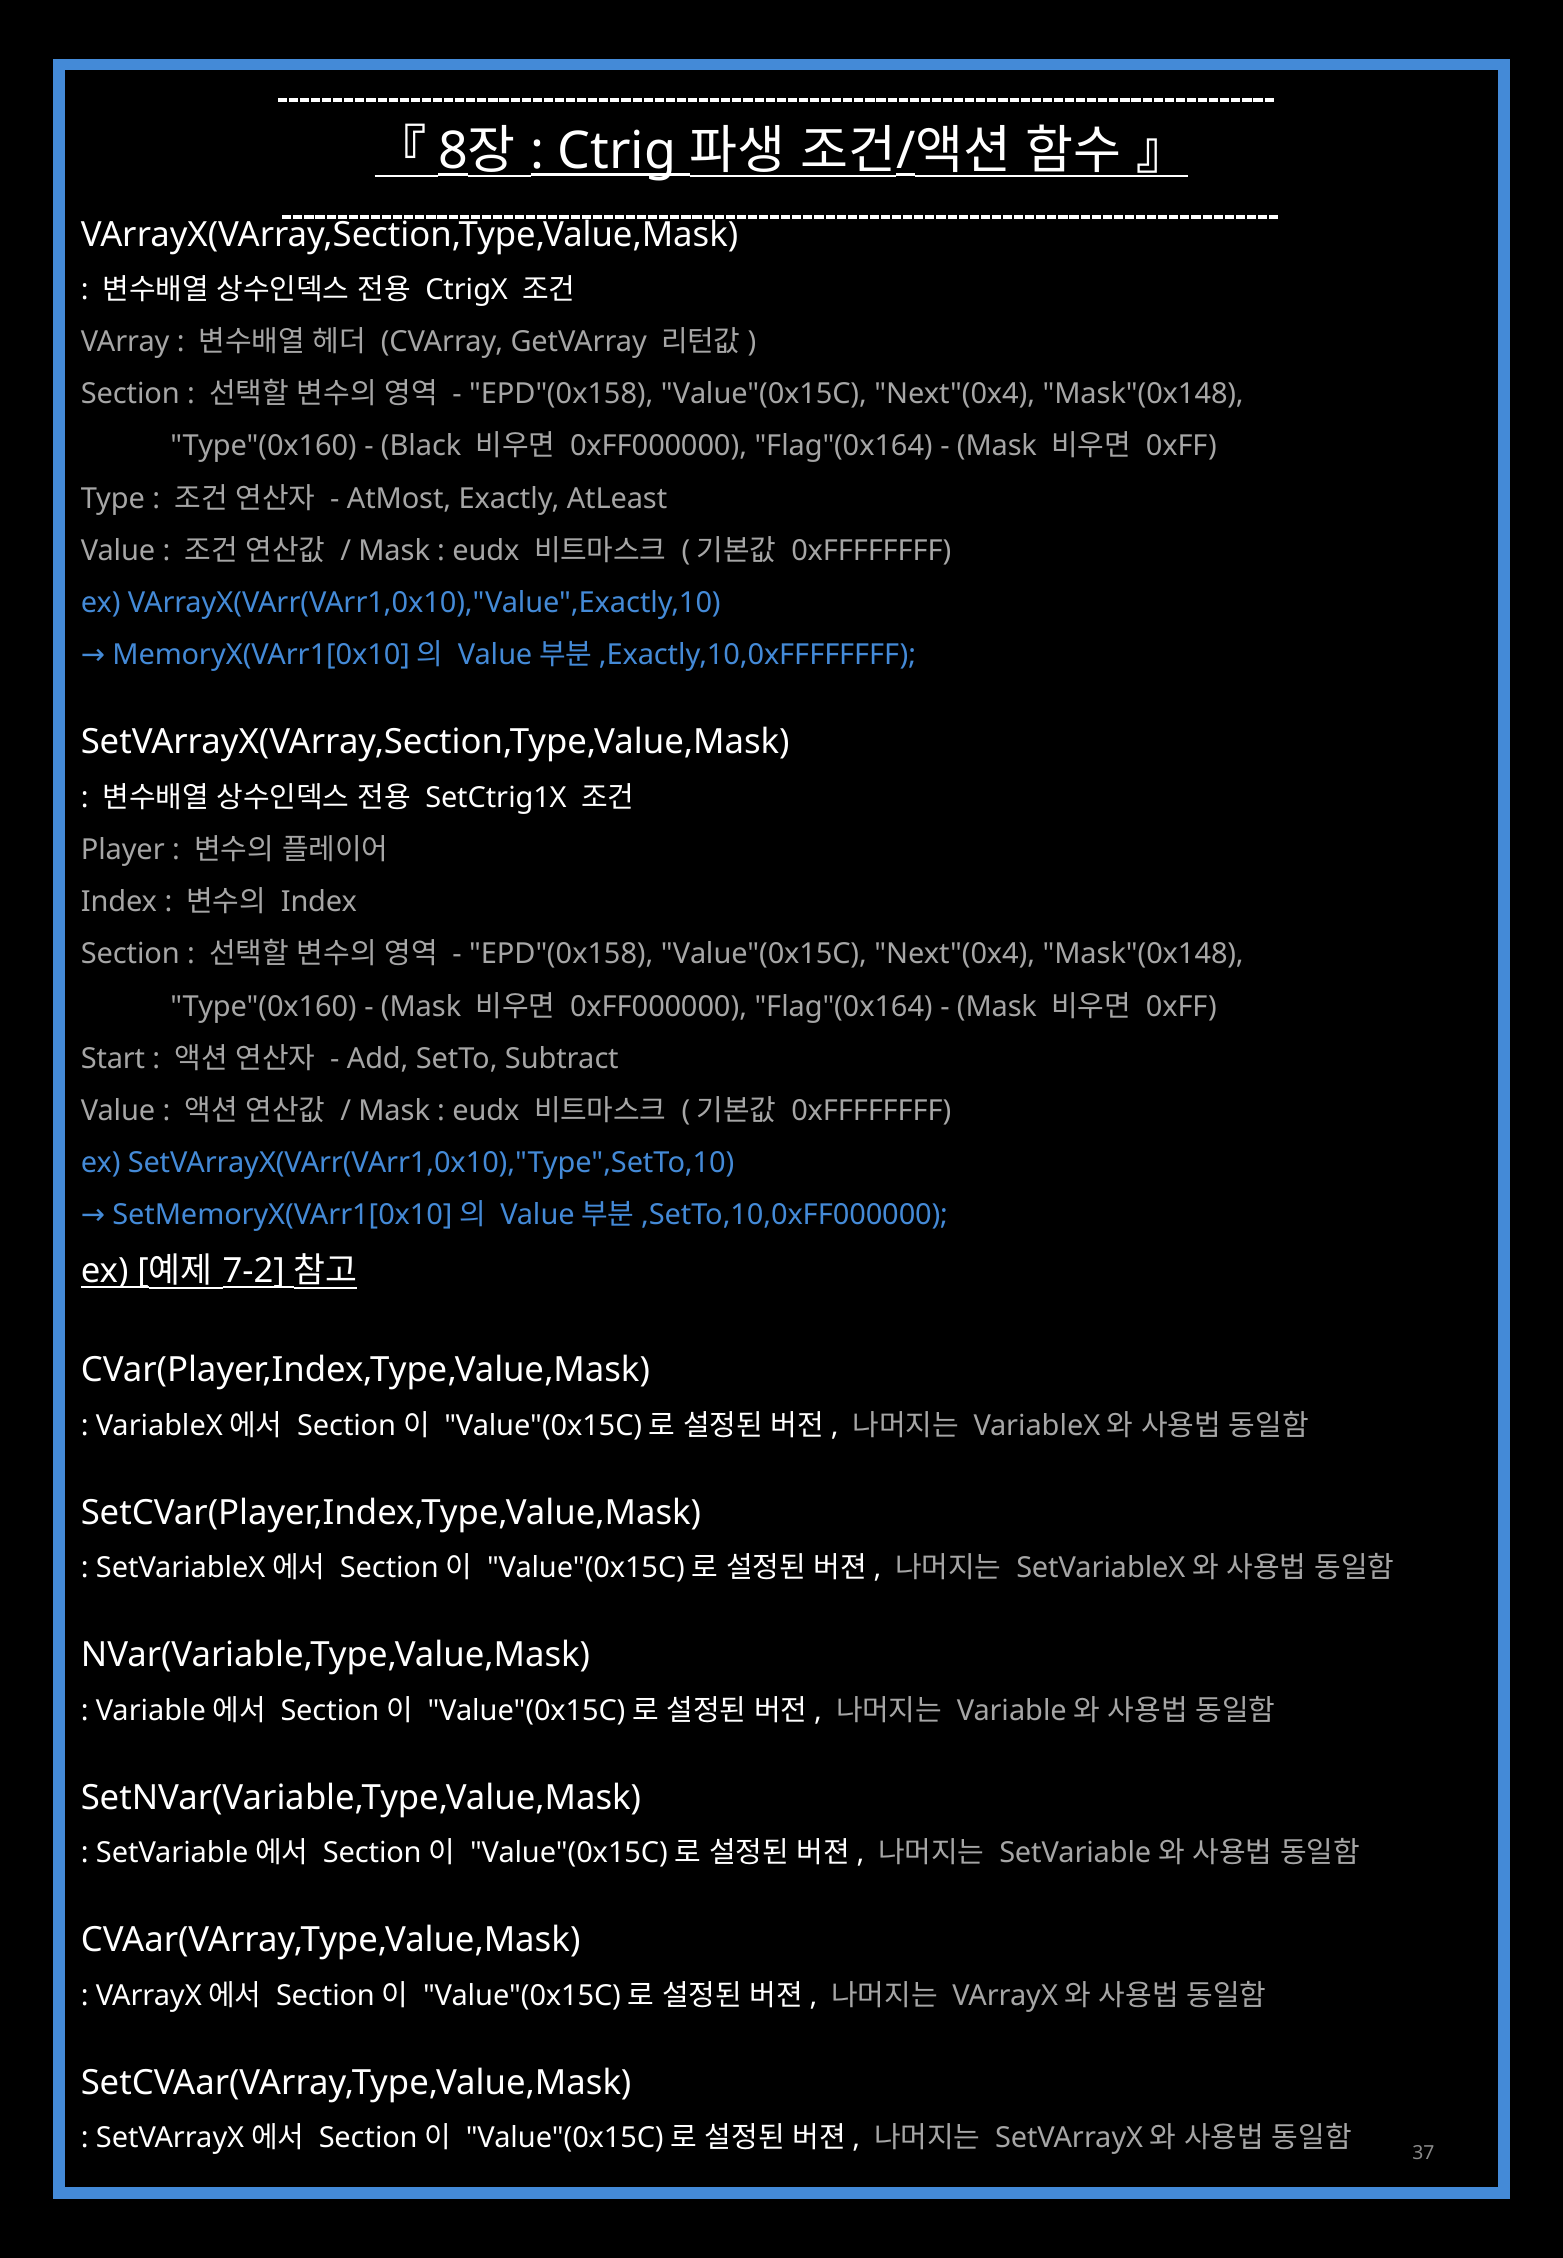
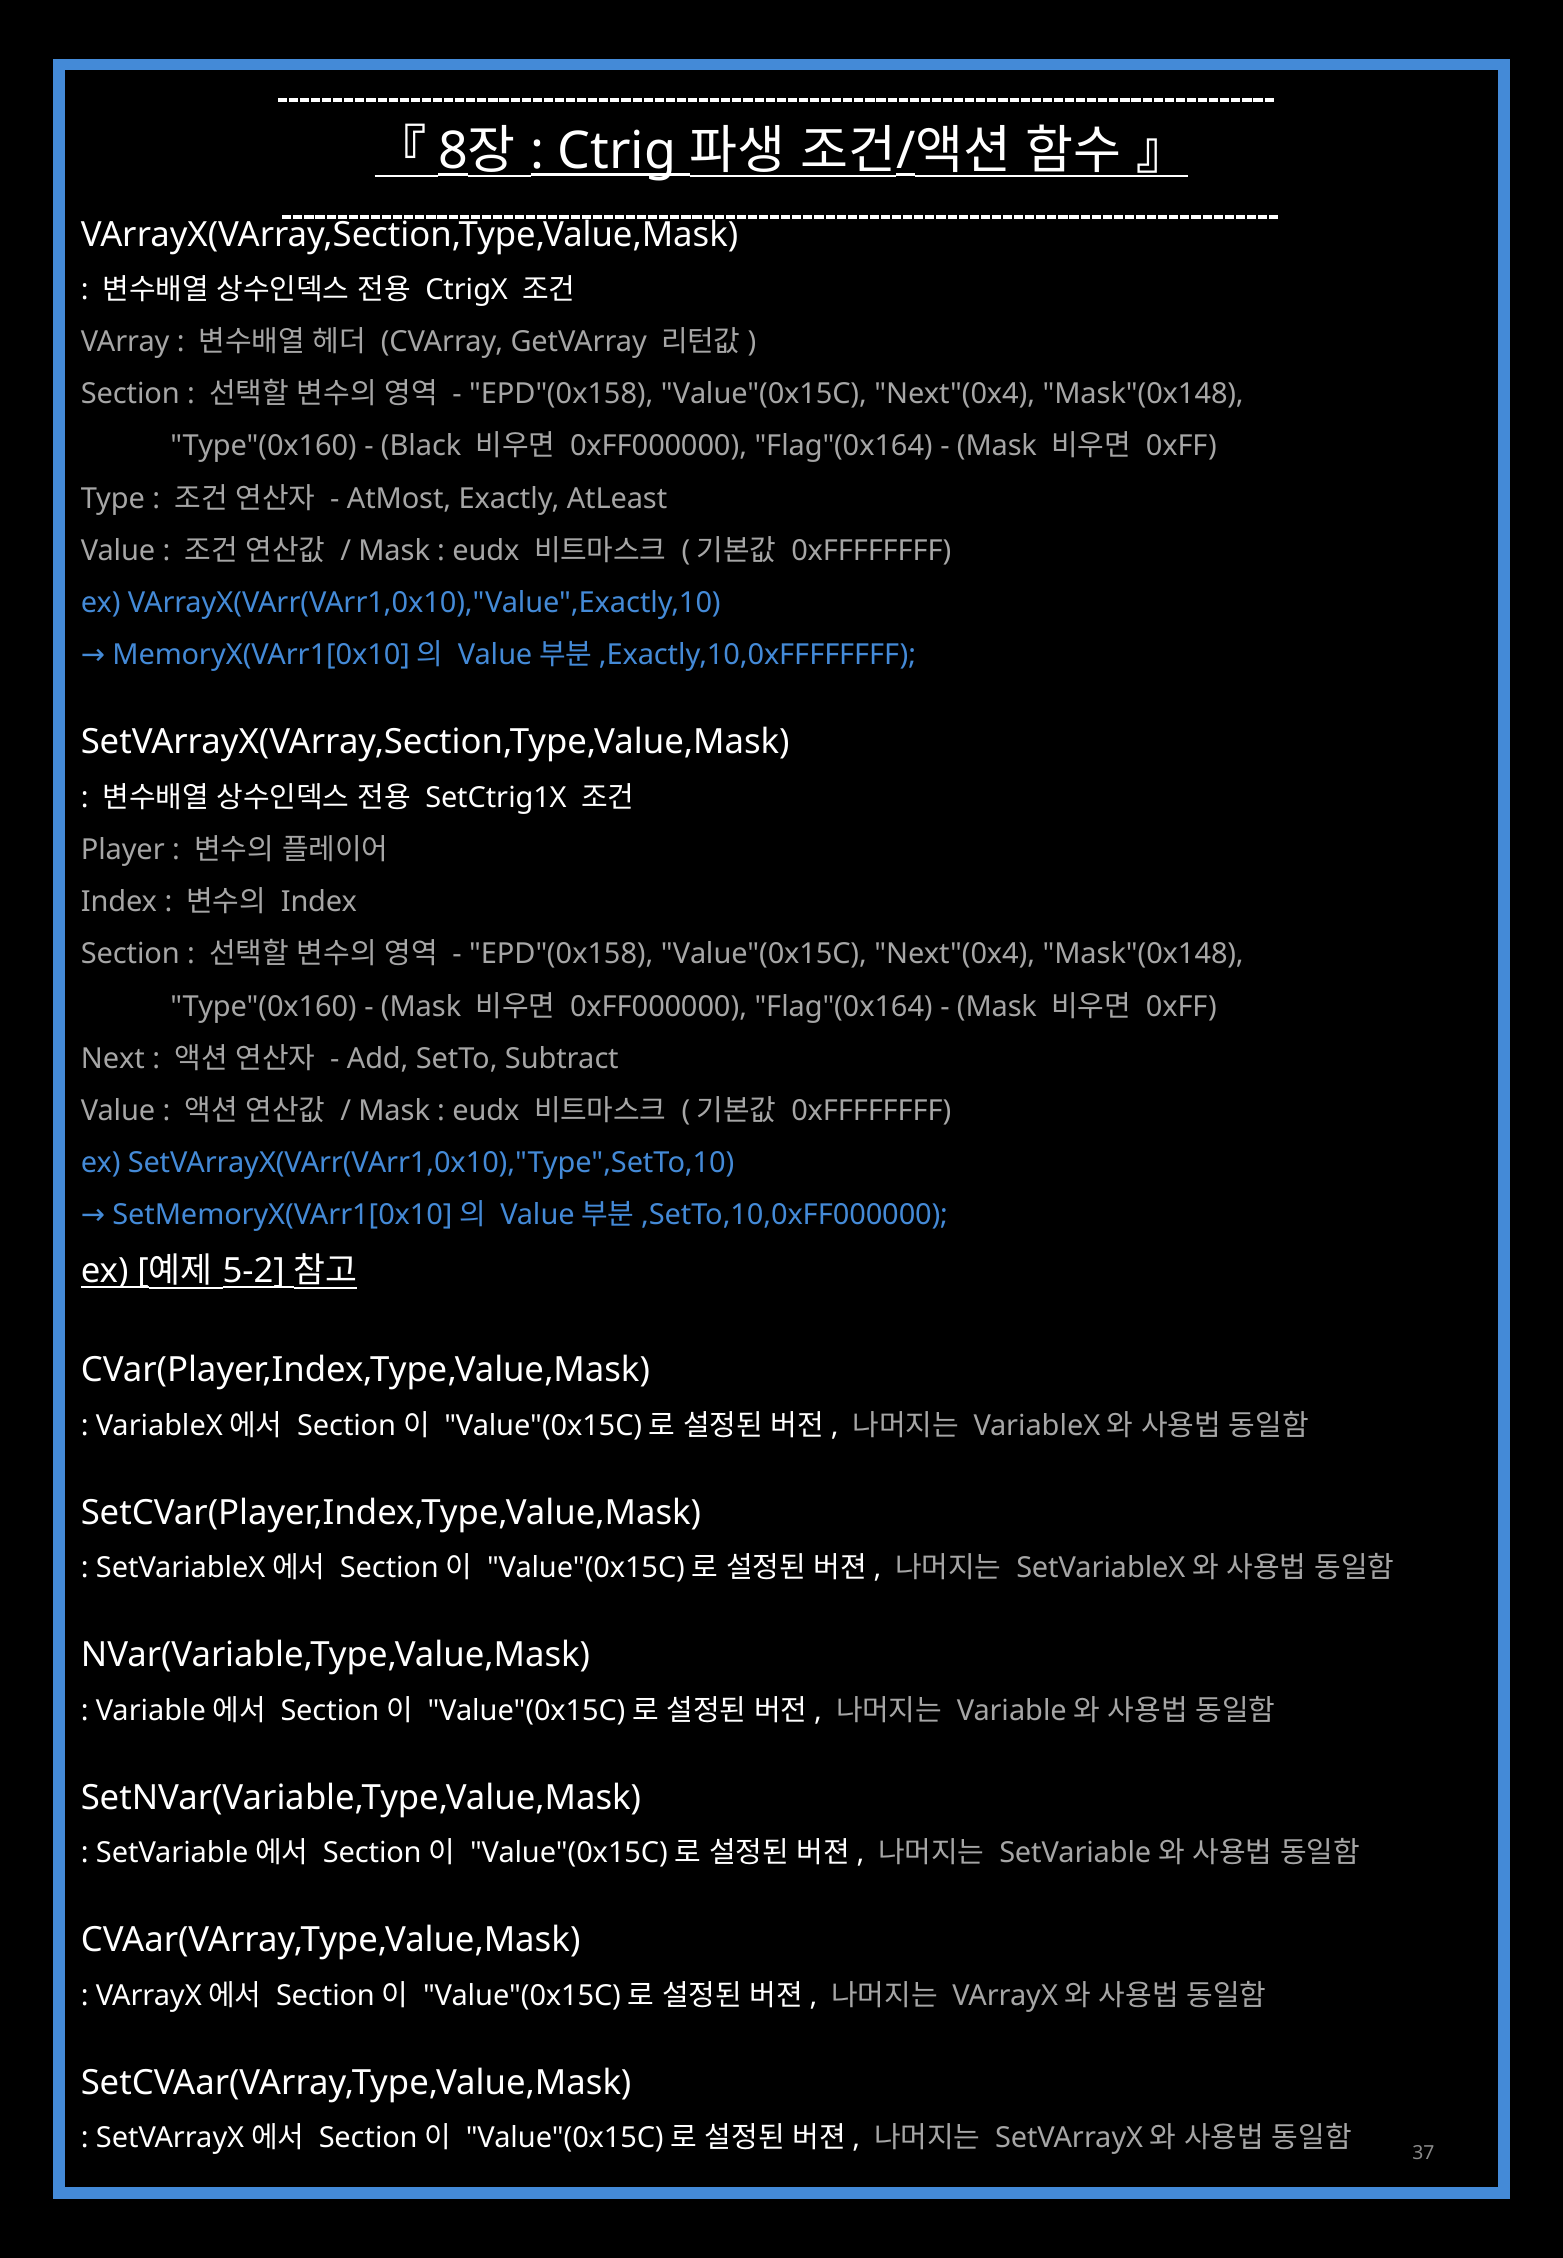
Start: Start -> Next
7-2: 7-2 -> 5-2
